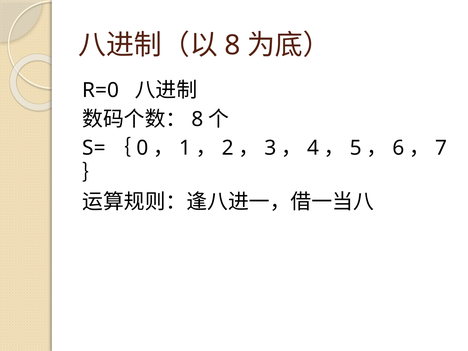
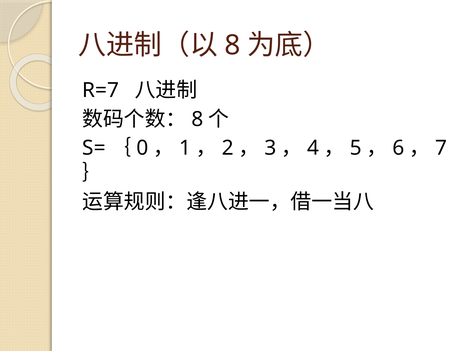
R=0: R=0 -> R=7
